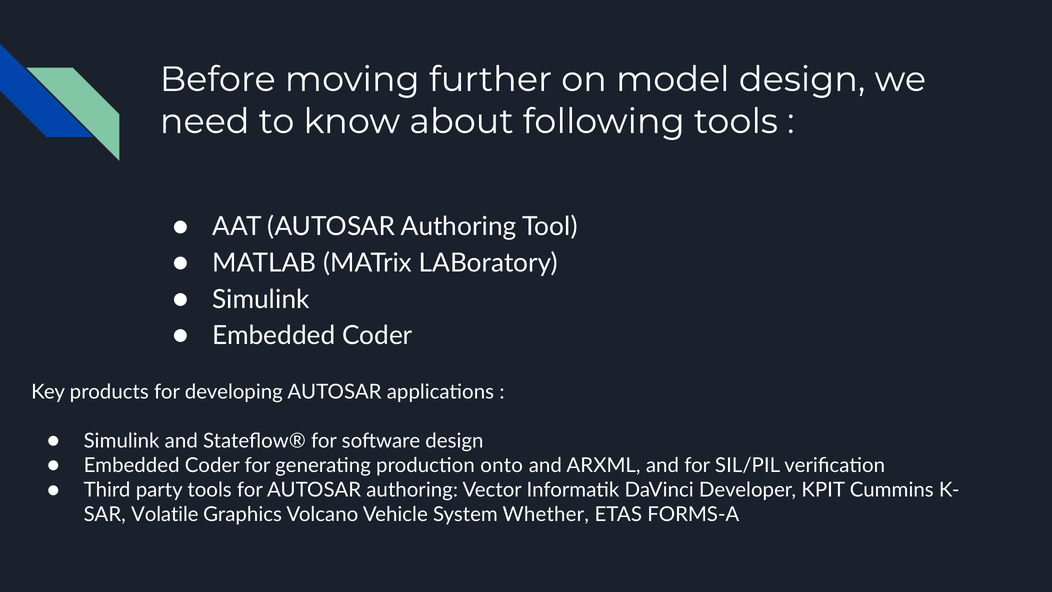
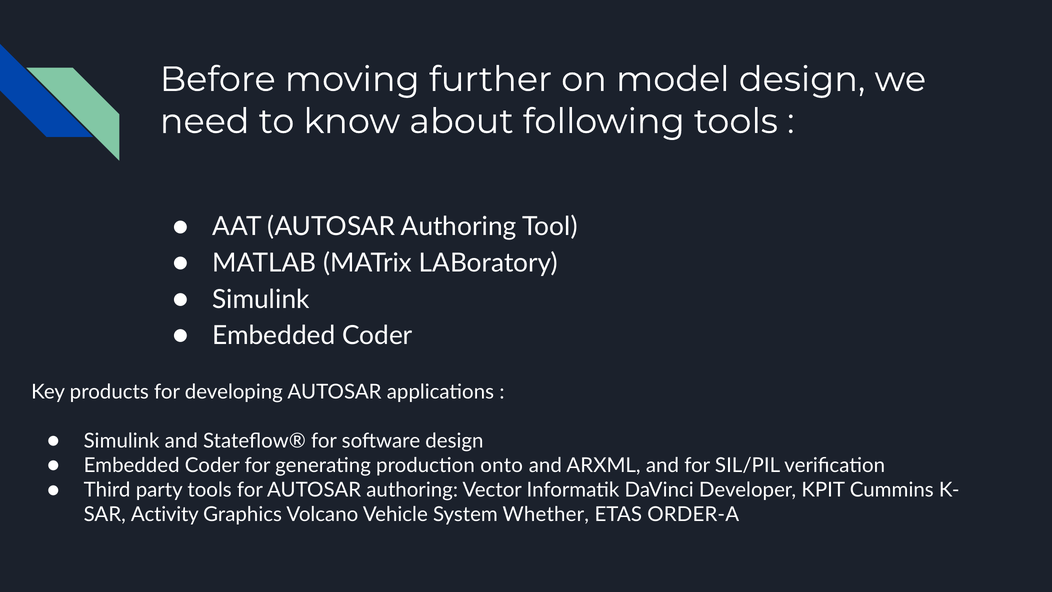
Volatile: Volatile -> Activity
FORMS-A: FORMS-A -> ORDER-A
